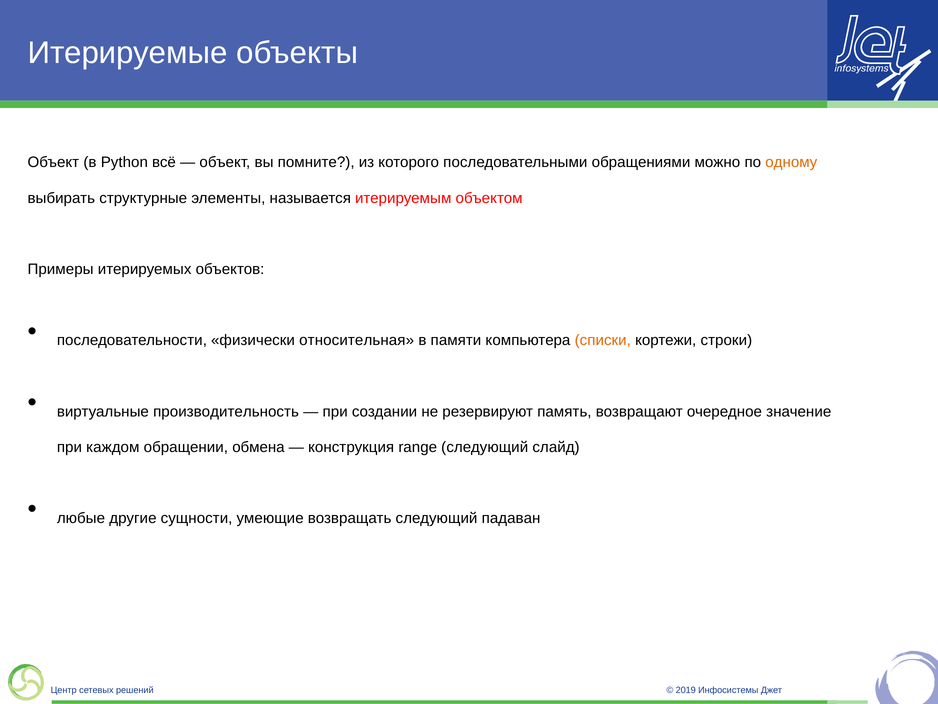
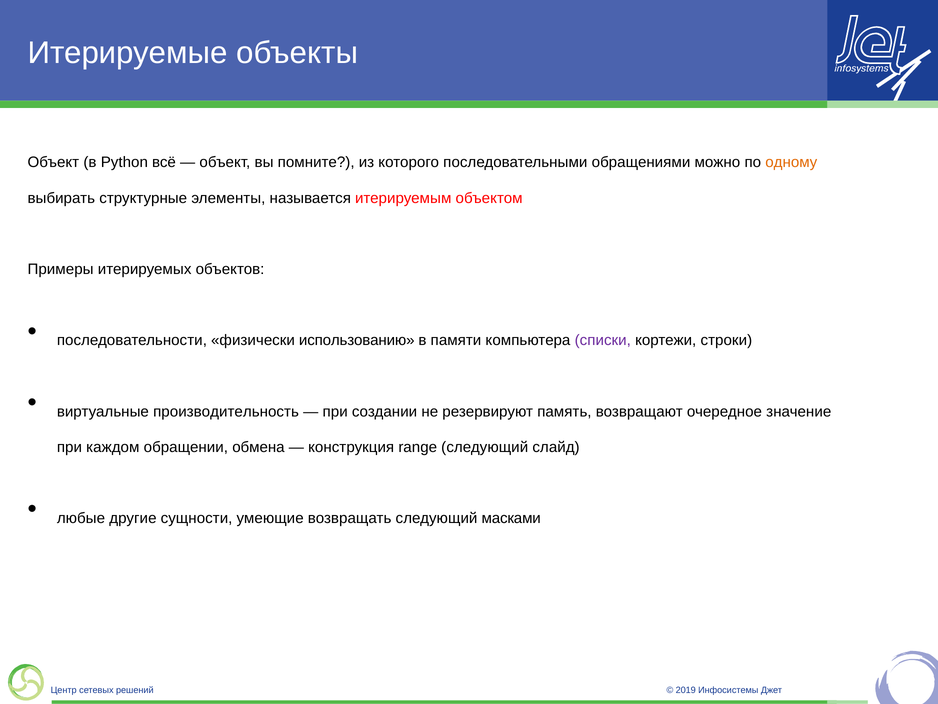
относительная: относительная -> использованию
списки colour: orange -> purple
падаван: падаван -> масками
